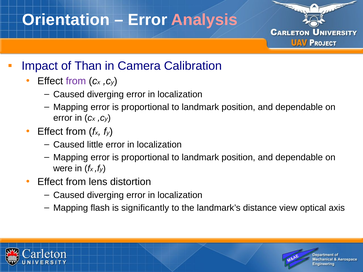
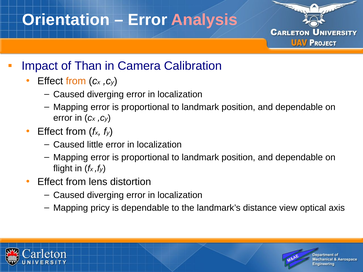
from at (76, 81) colour: purple -> orange
were: were -> flight
flash: flash -> pricy
is significantly: significantly -> dependable
